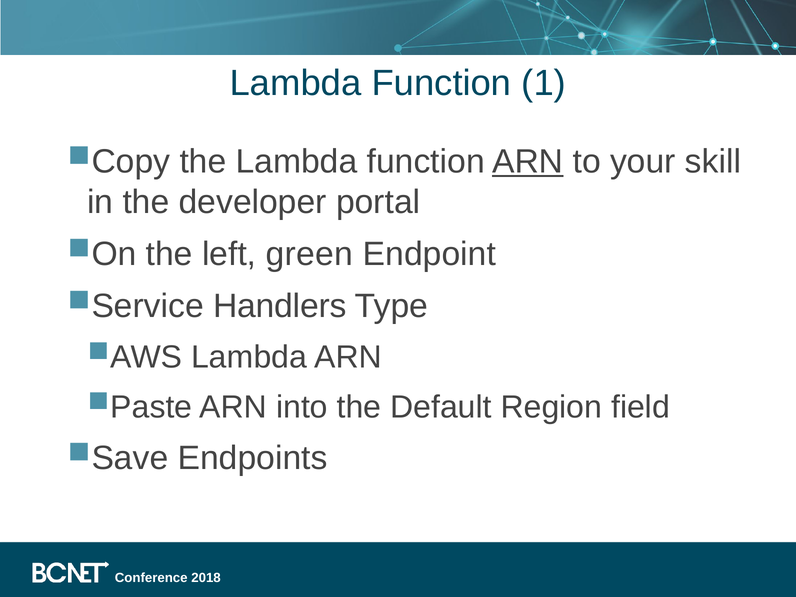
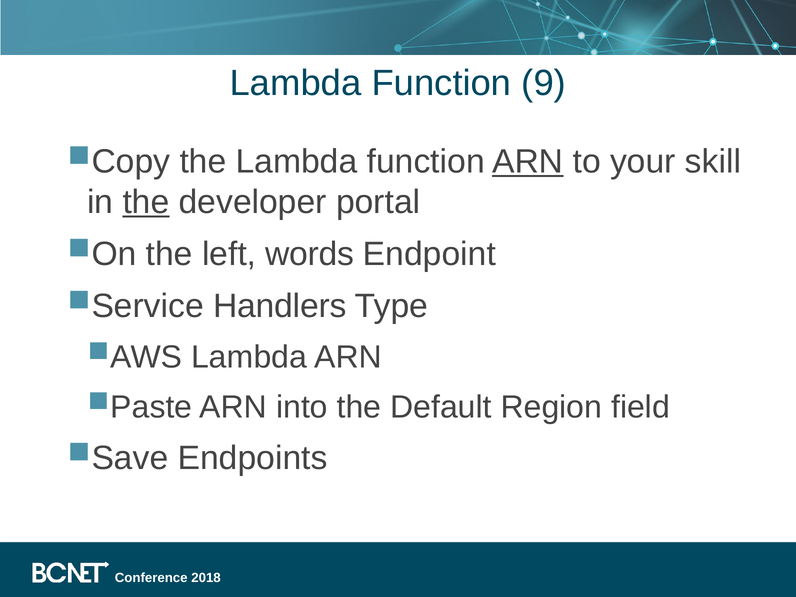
1: 1 -> 9
the at (146, 202) underline: none -> present
green: green -> words
